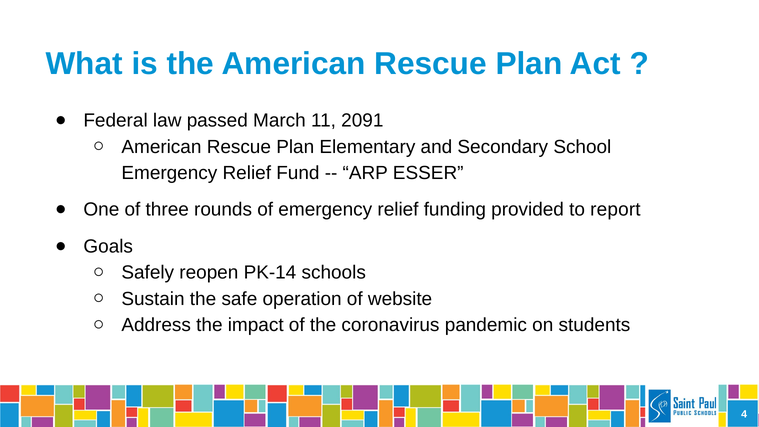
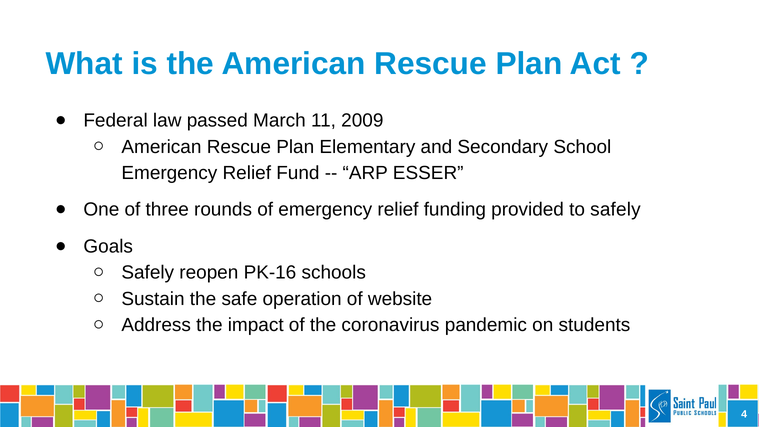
2091: 2091 -> 2009
to report: report -> safely
PK-14: PK-14 -> PK-16
